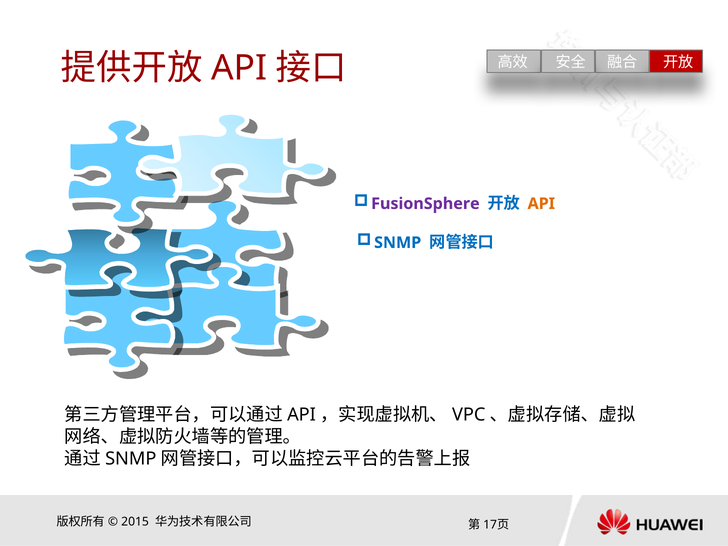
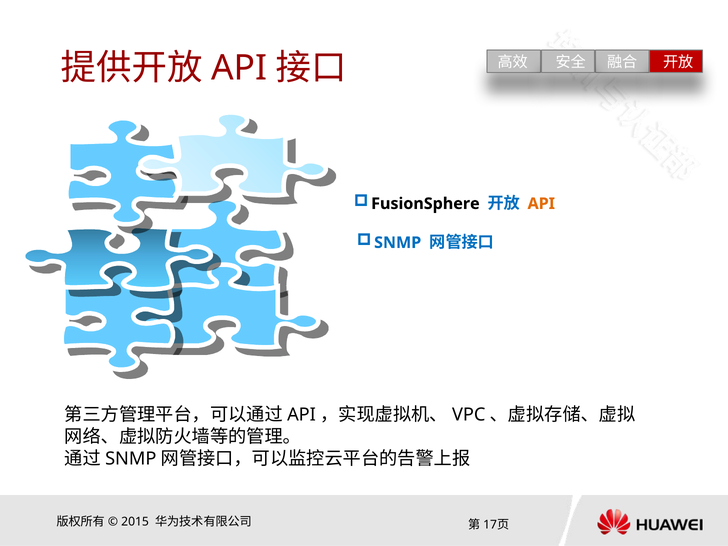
FusionSphere colour: purple -> black
